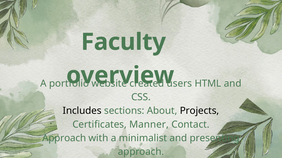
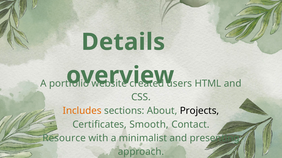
Faculty: Faculty -> Details
Includes colour: black -> orange
Manner: Manner -> Smooth
Approach at (64, 139): Approach -> Resource
